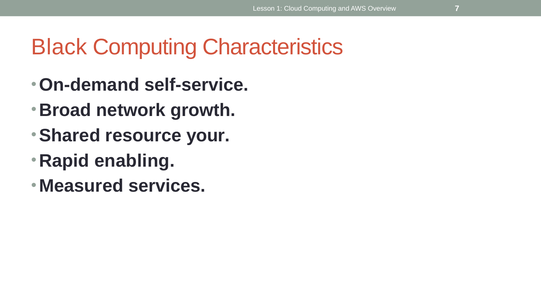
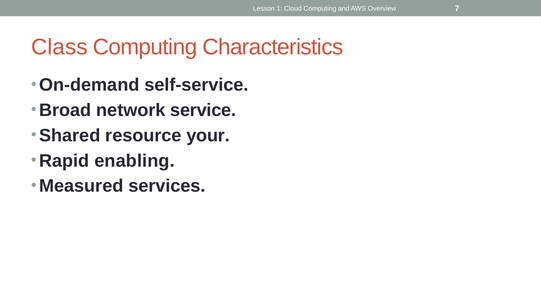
Black: Black -> Class
growth: growth -> service
